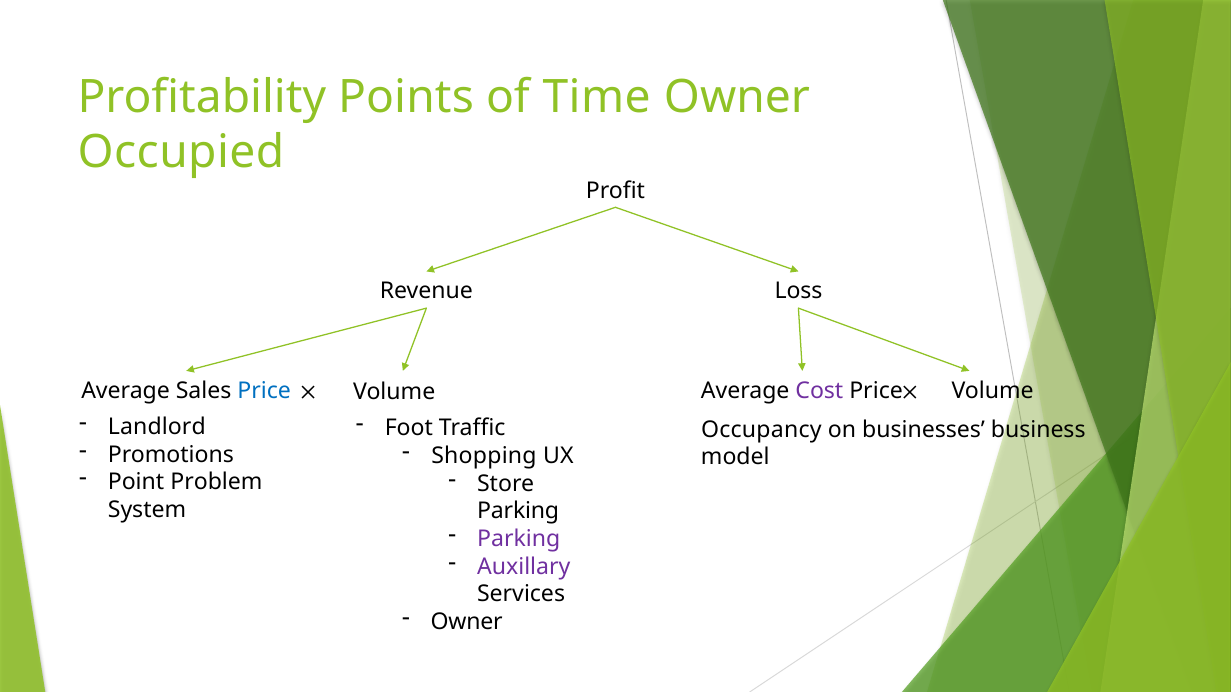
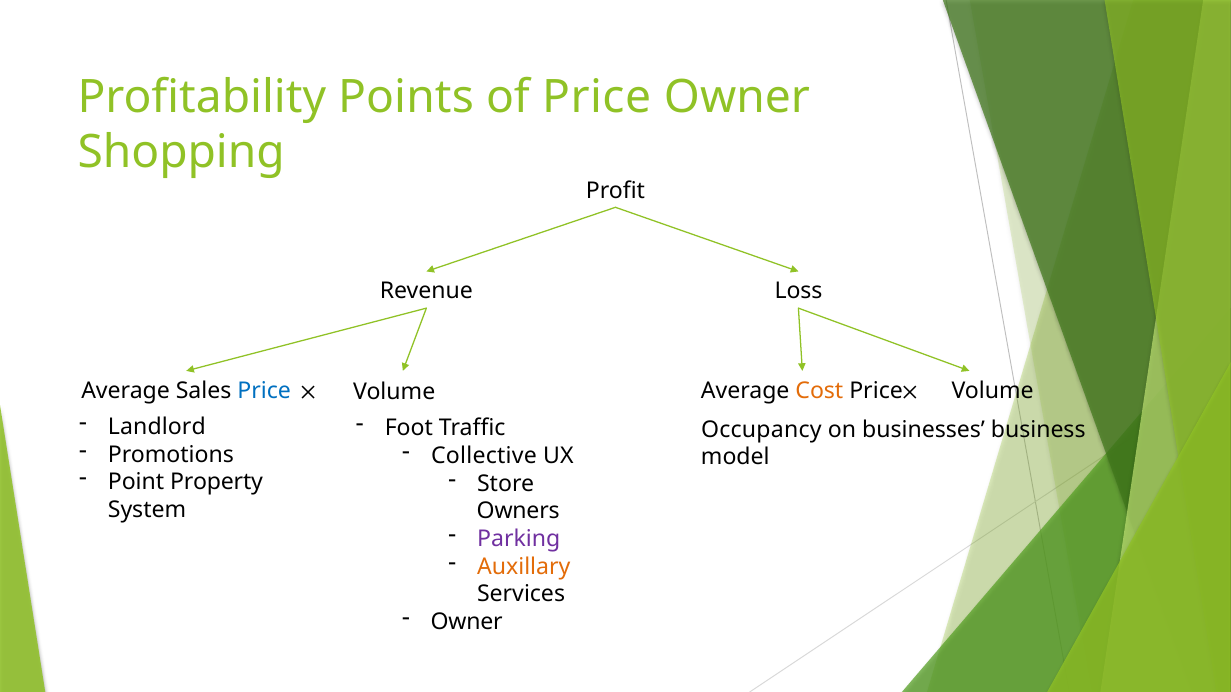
of Time: Time -> Price
Occupied: Occupied -> Shopping
Cost colour: purple -> orange
Shopping: Shopping -> Collective
Problem: Problem -> Property
Parking at (518, 511): Parking -> Owners
Auxillary colour: purple -> orange
